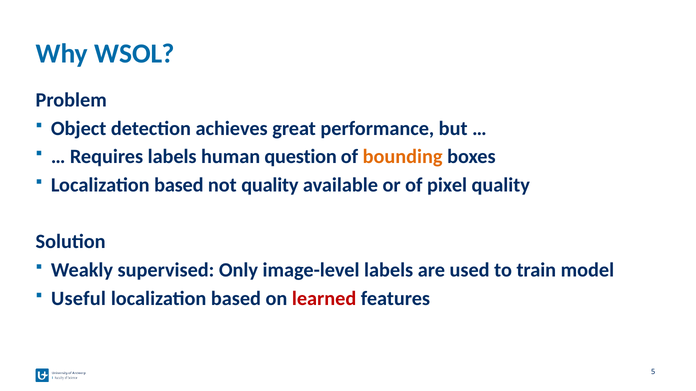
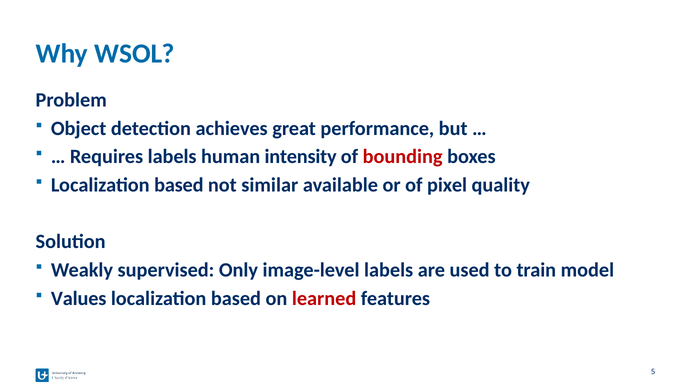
question: question -> intensity
bounding colour: orange -> red
not quality: quality -> similar
Useful: Useful -> Values
